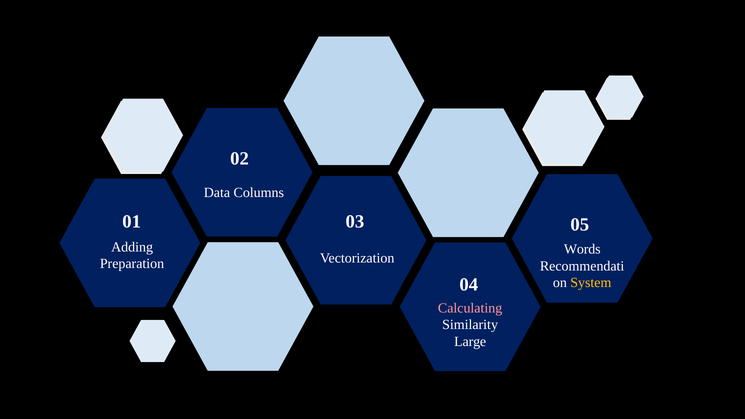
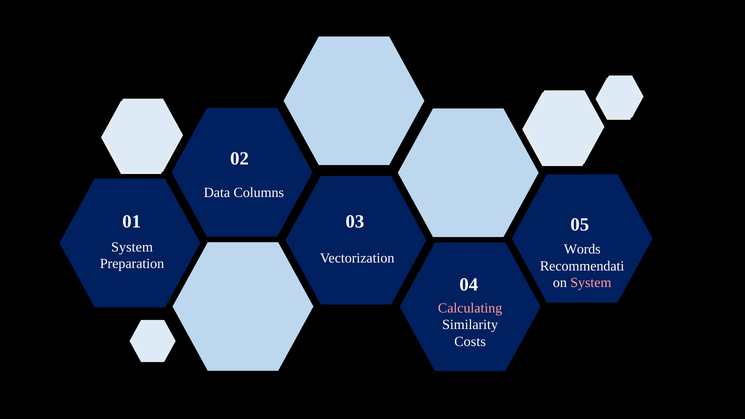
Adding at (132, 247): Adding -> System
System at (591, 283) colour: yellow -> pink
Large: Large -> Costs
